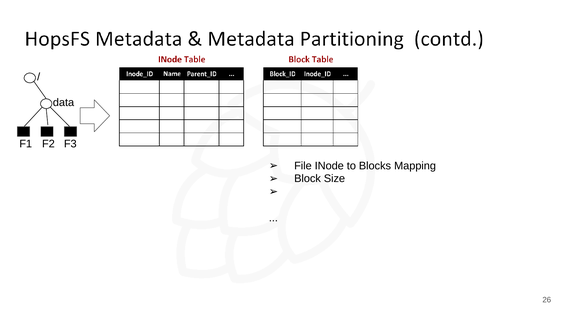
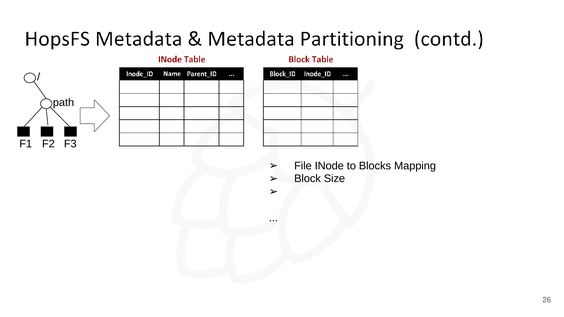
data: data -> path
